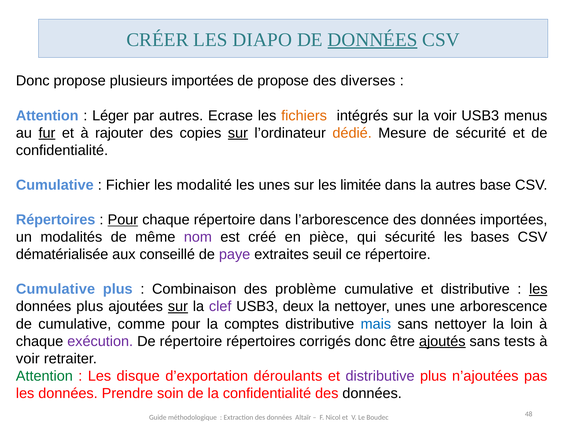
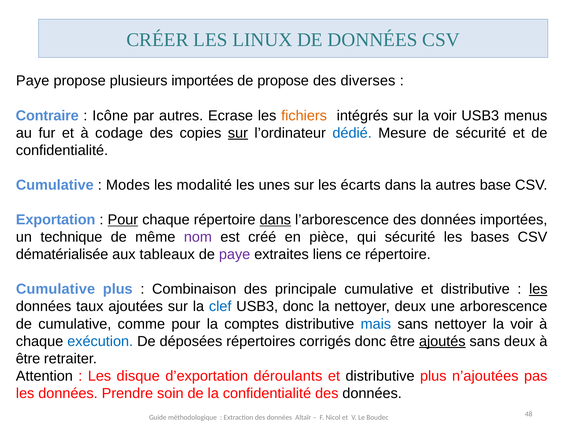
DIAPO: DIAPO -> LINUX
DONNÉES at (373, 40) underline: present -> none
Donc at (33, 81): Donc -> Paye
Attention at (47, 115): Attention -> Contraire
Léger: Léger -> Icône
fur underline: present -> none
rajouter: rajouter -> codage
dédié colour: orange -> blue
Fichier: Fichier -> Modes
limitée: limitée -> écarts
Répertoires at (56, 219): Répertoires -> Exportation
dans at (275, 219) underline: none -> present
modalités: modalités -> technique
conseillé: conseillé -> tableaux
seuil: seuil -> liens
problème: problème -> principale
données plus: plus -> taux
sur at (178, 306) underline: present -> none
clef colour: purple -> blue
USB3 deux: deux -> donc
nettoyer unes: unes -> deux
nettoyer la loin: loin -> voir
exécution colour: purple -> blue
De répertoire: répertoire -> déposées
sans tests: tests -> deux
voir at (28, 358): voir -> être
Attention at (44, 376) colour: green -> black
distributive at (380, 376) colour: purple -> black
